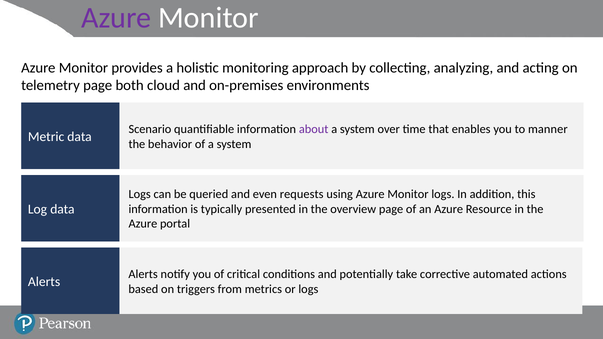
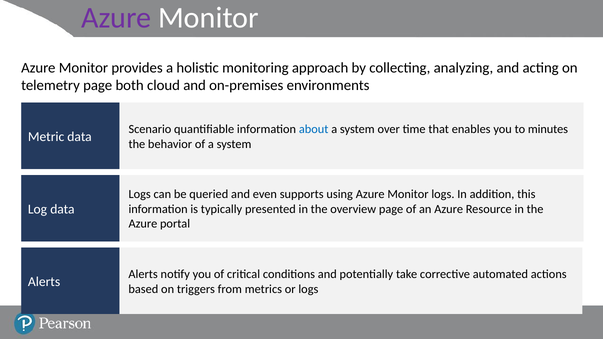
about colour: purple -> blue
manner: manner -> minutes
requests: requests -> supports
